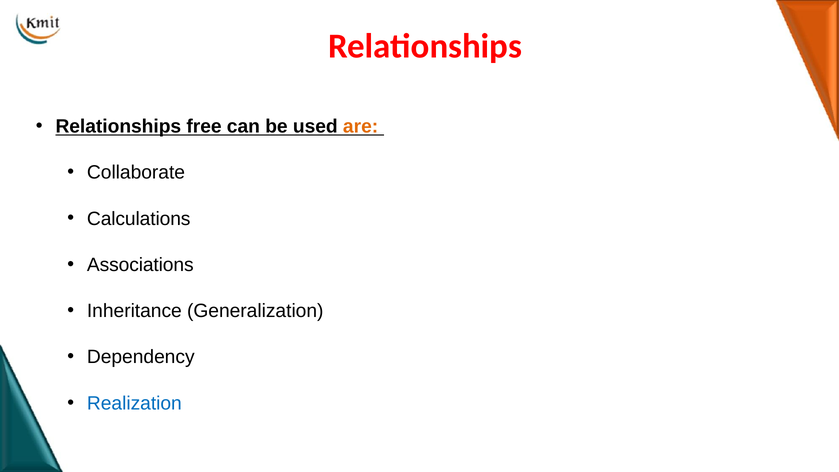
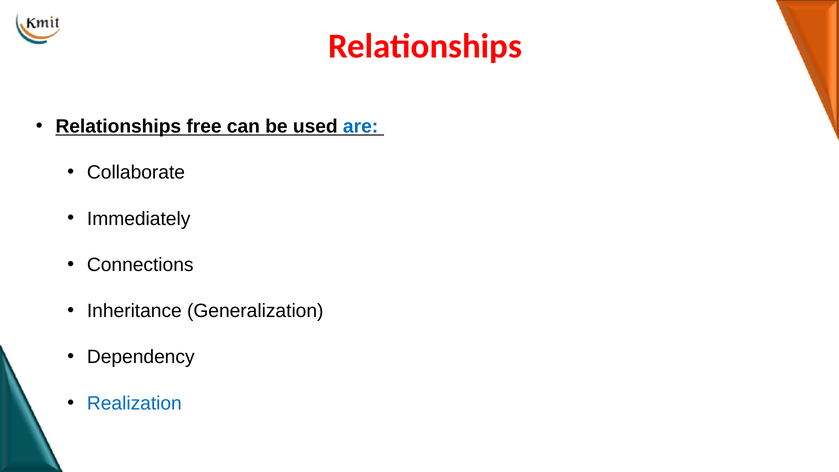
are colour: orange -> blue
Calculations: Calculations -> Immediately
Associations: Associations -> Connections
